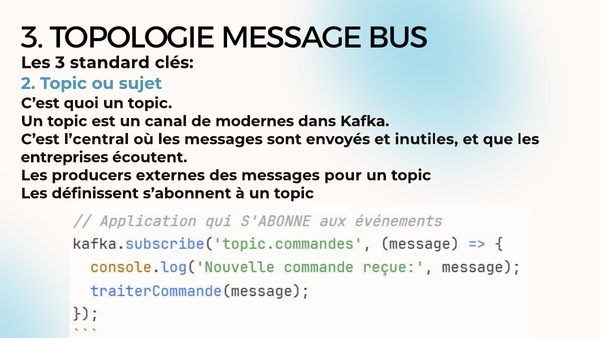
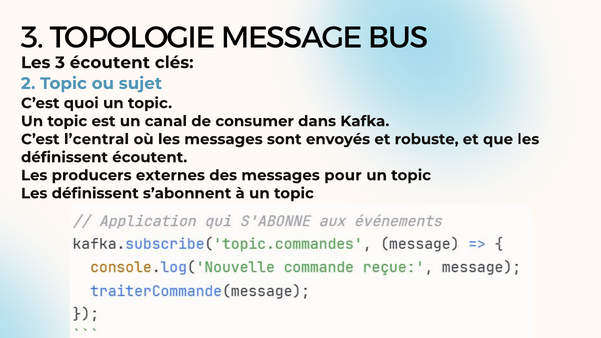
3 standard: standard -> écoutent
modernes: modernes -> consumer
inutiles: inutiles -> robuste
entreprises at (65, 157): entreprises -> définissent
